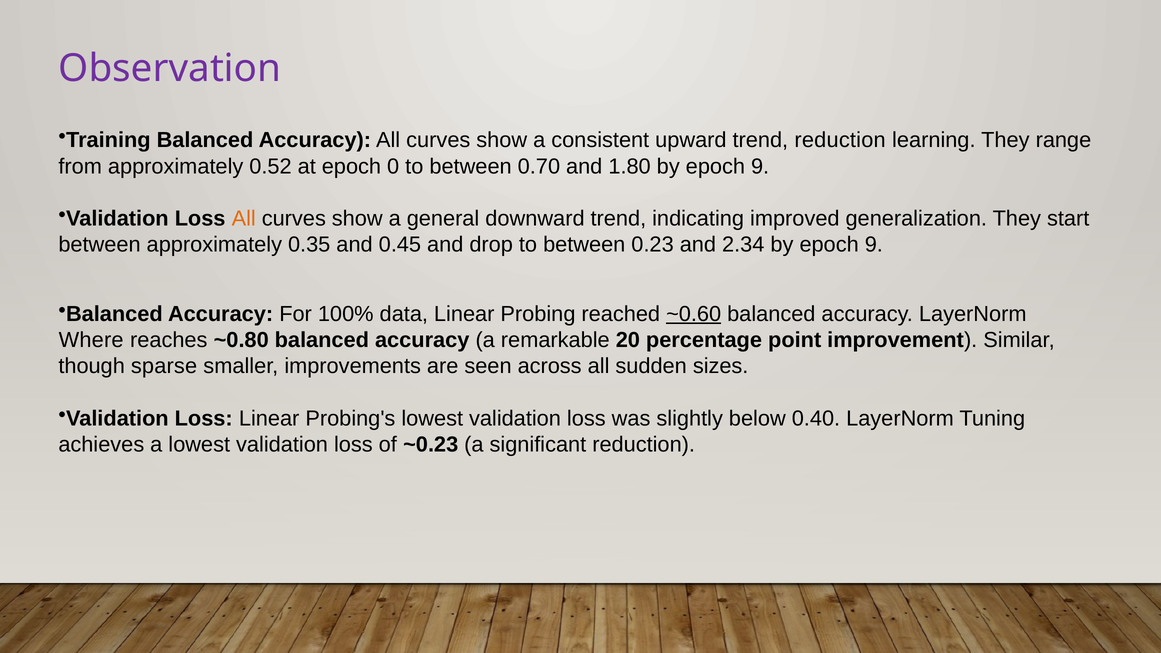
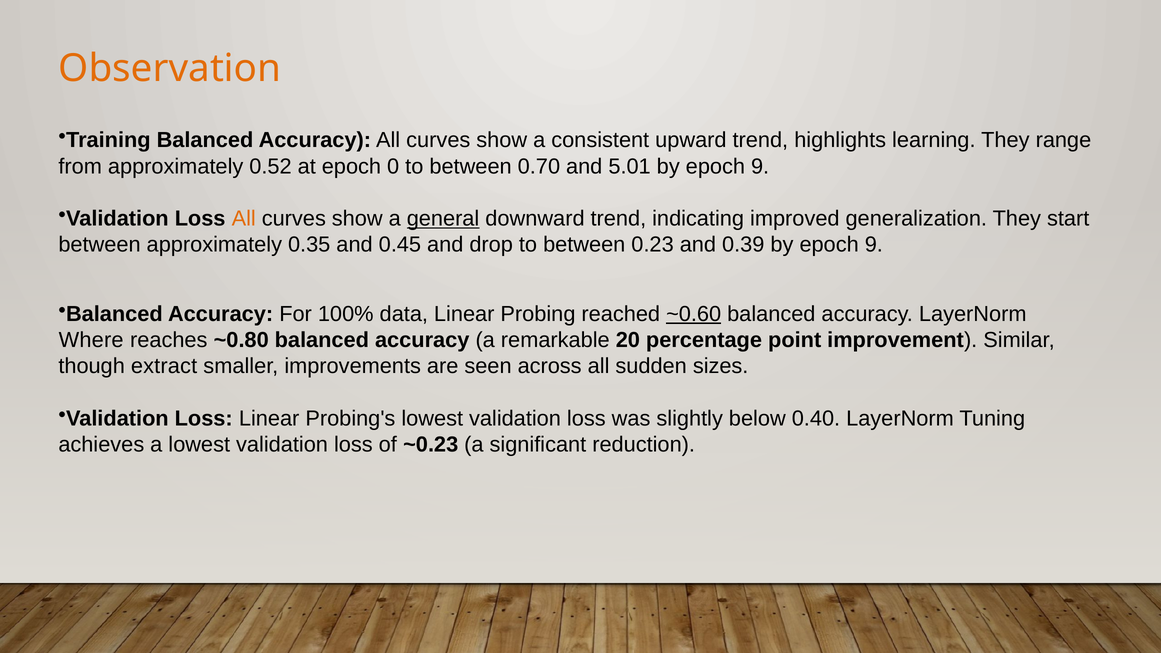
Observation colour: purple -> orange
trend reduction: reduction -> highlights
1.80: 1.80 -> 5.01
general underline: none -> present
2.34: 2.34 -> 0.39
sparse: sparse -> extract
